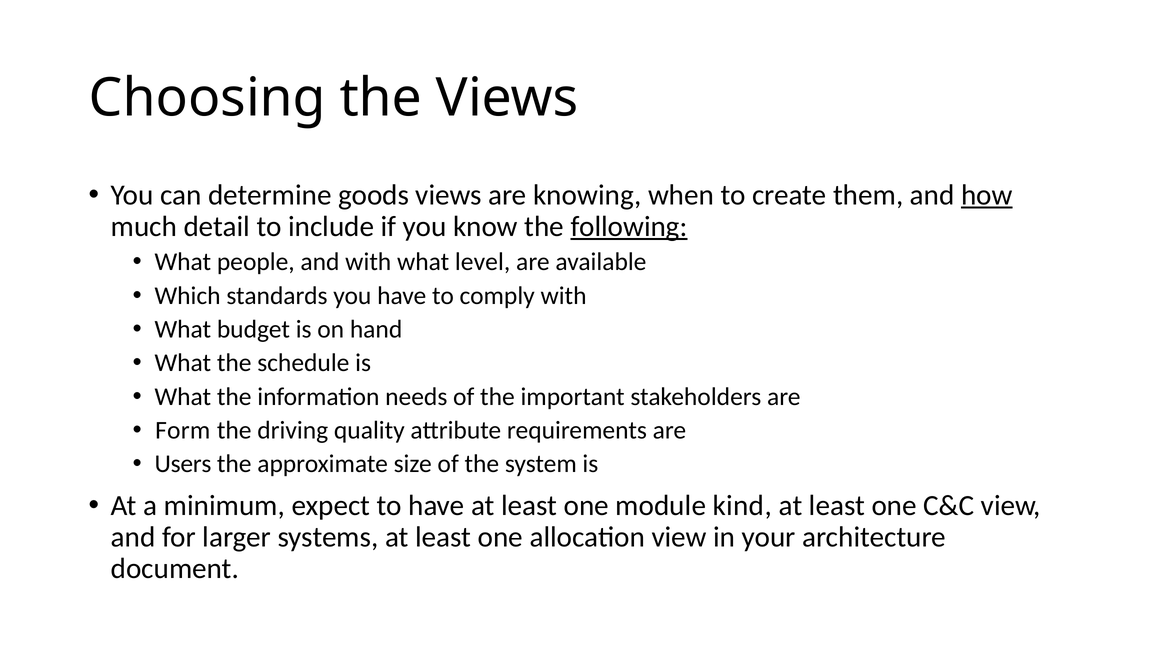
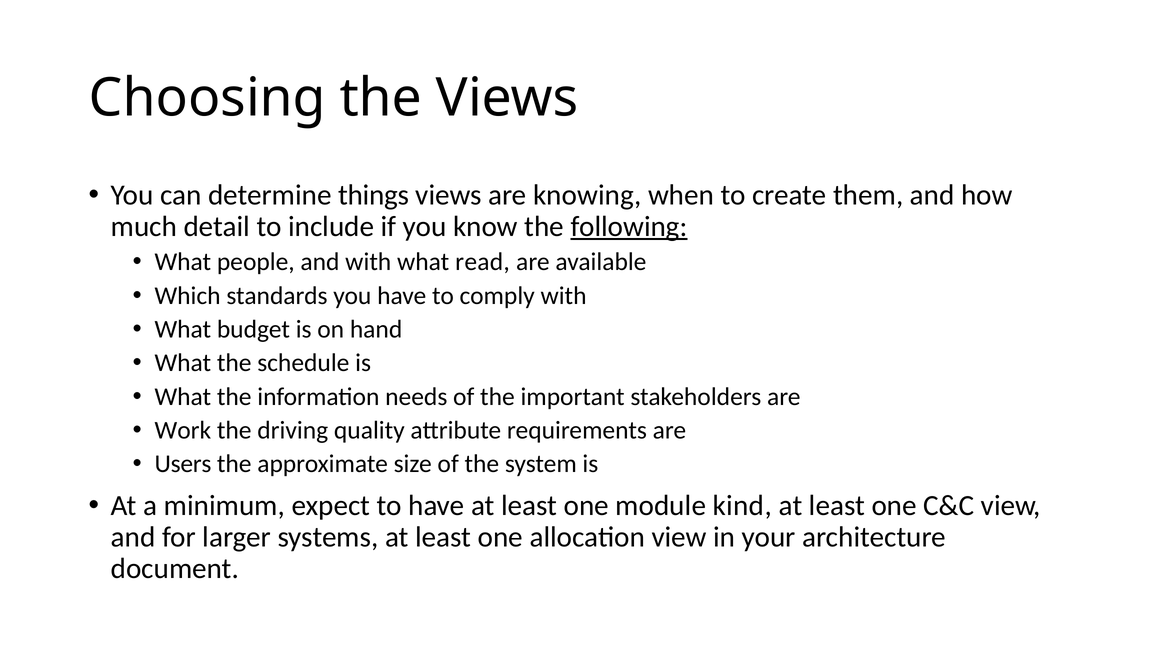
goods: goods -> things
how underline: present -> none
level: level -> read
Form: Form -> Work
